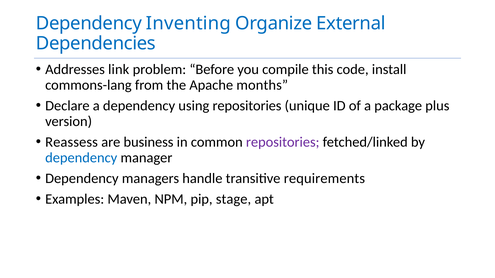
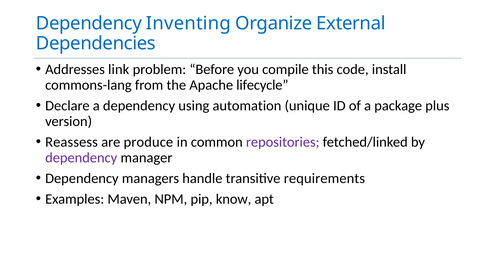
months: months -> lifecycle
using repositories: repositories -> automation
business: business -> produce
dependency at (81, 158) colour: blue -> purple
stage: stage -> know
